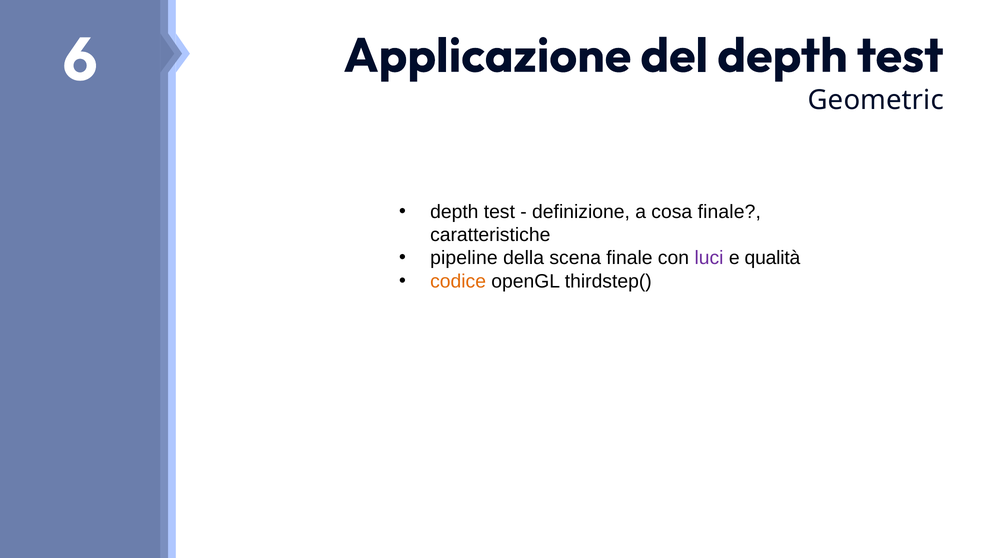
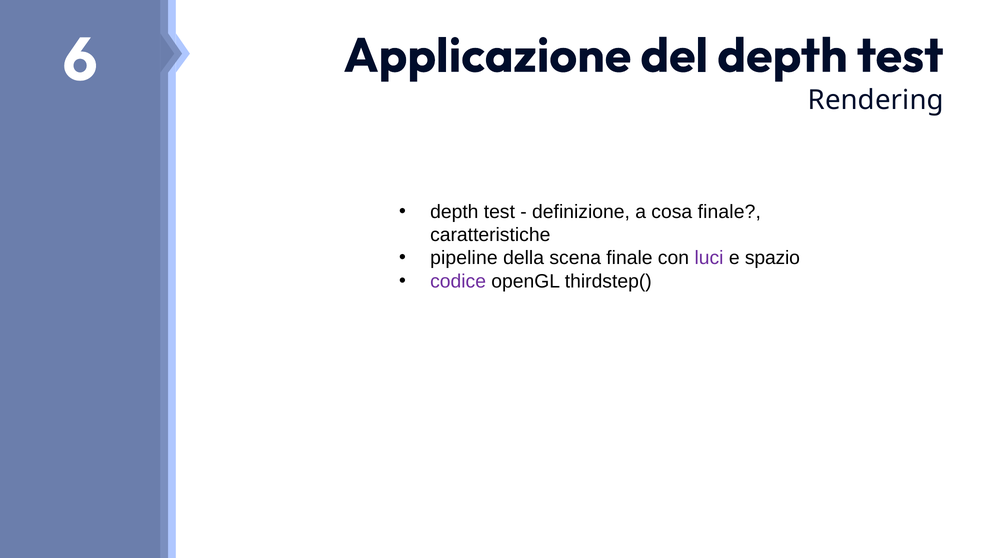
Geometric: Geometric -> Rendering
qualità: qualità -> spazio
codice colour: orange -> purple
